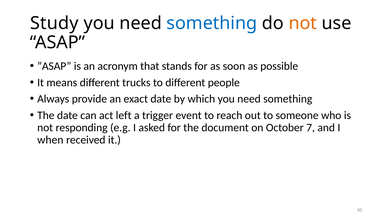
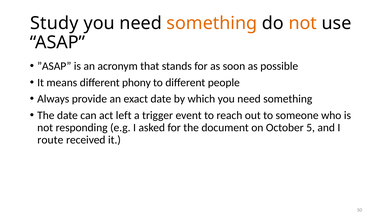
something at (212, 23) colour: blue -> orange
trucks: trucks -> phony
7: 7 -> 5
when: when -> route
